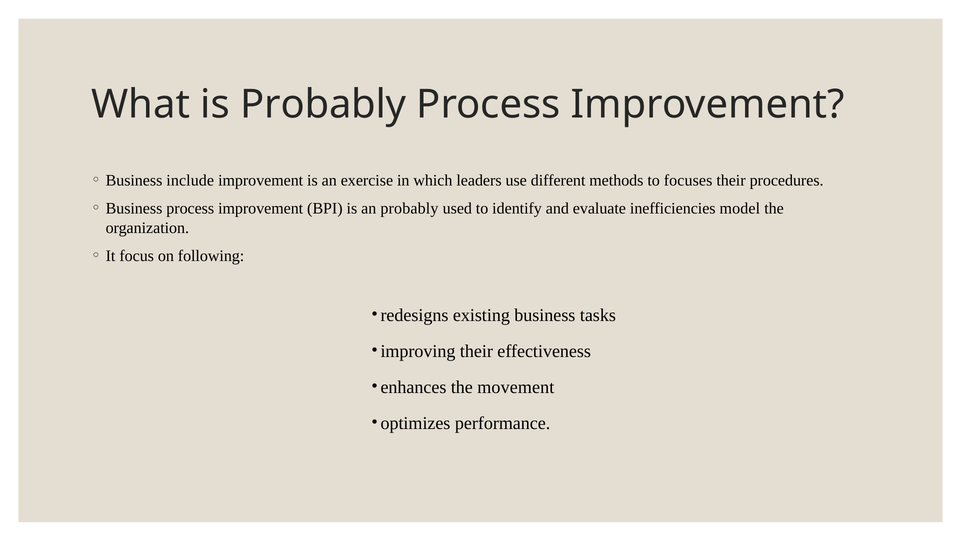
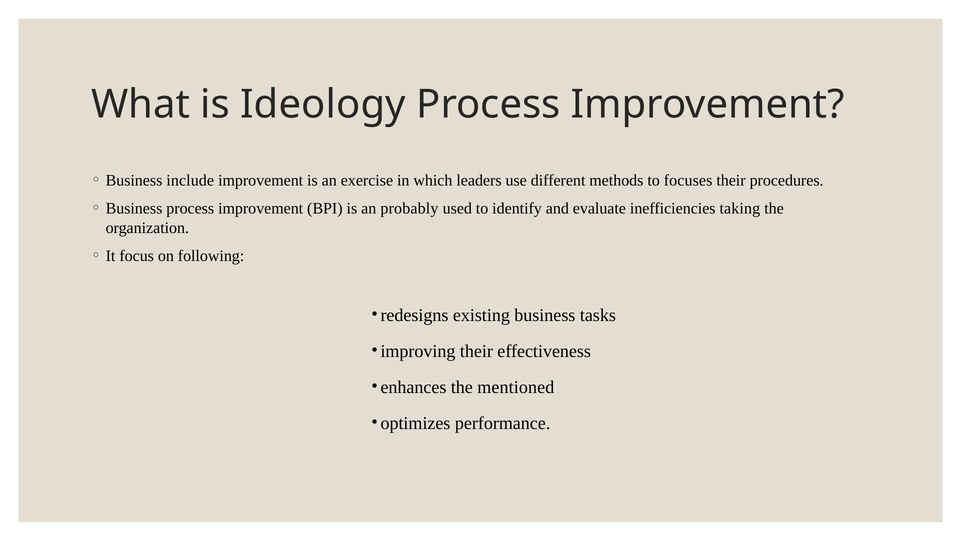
is Probably: Probably -> Ideology
model: model -> taking
movement: movement -> mentioned
